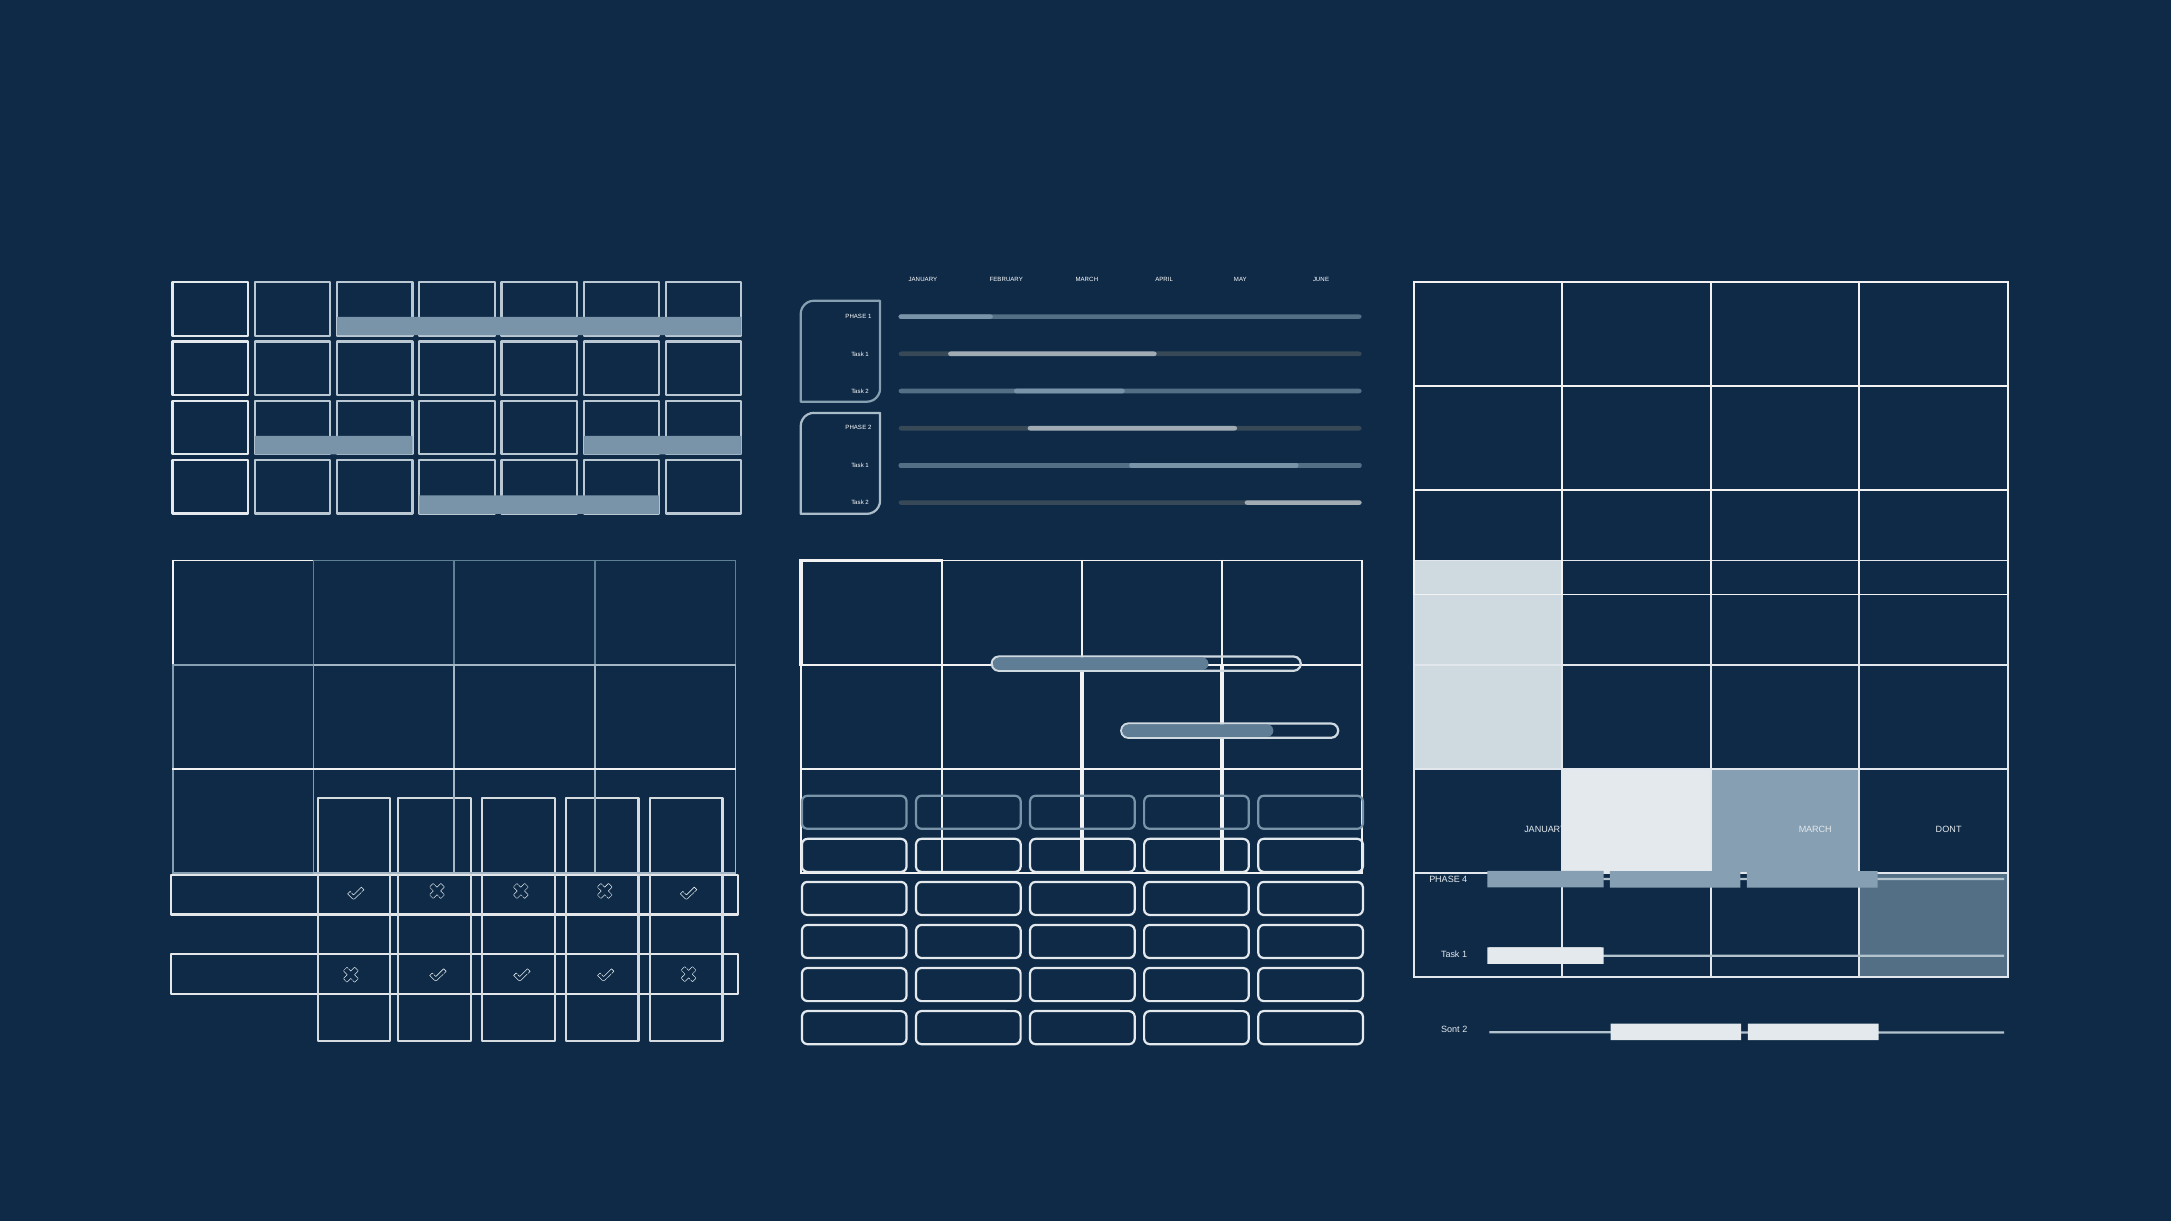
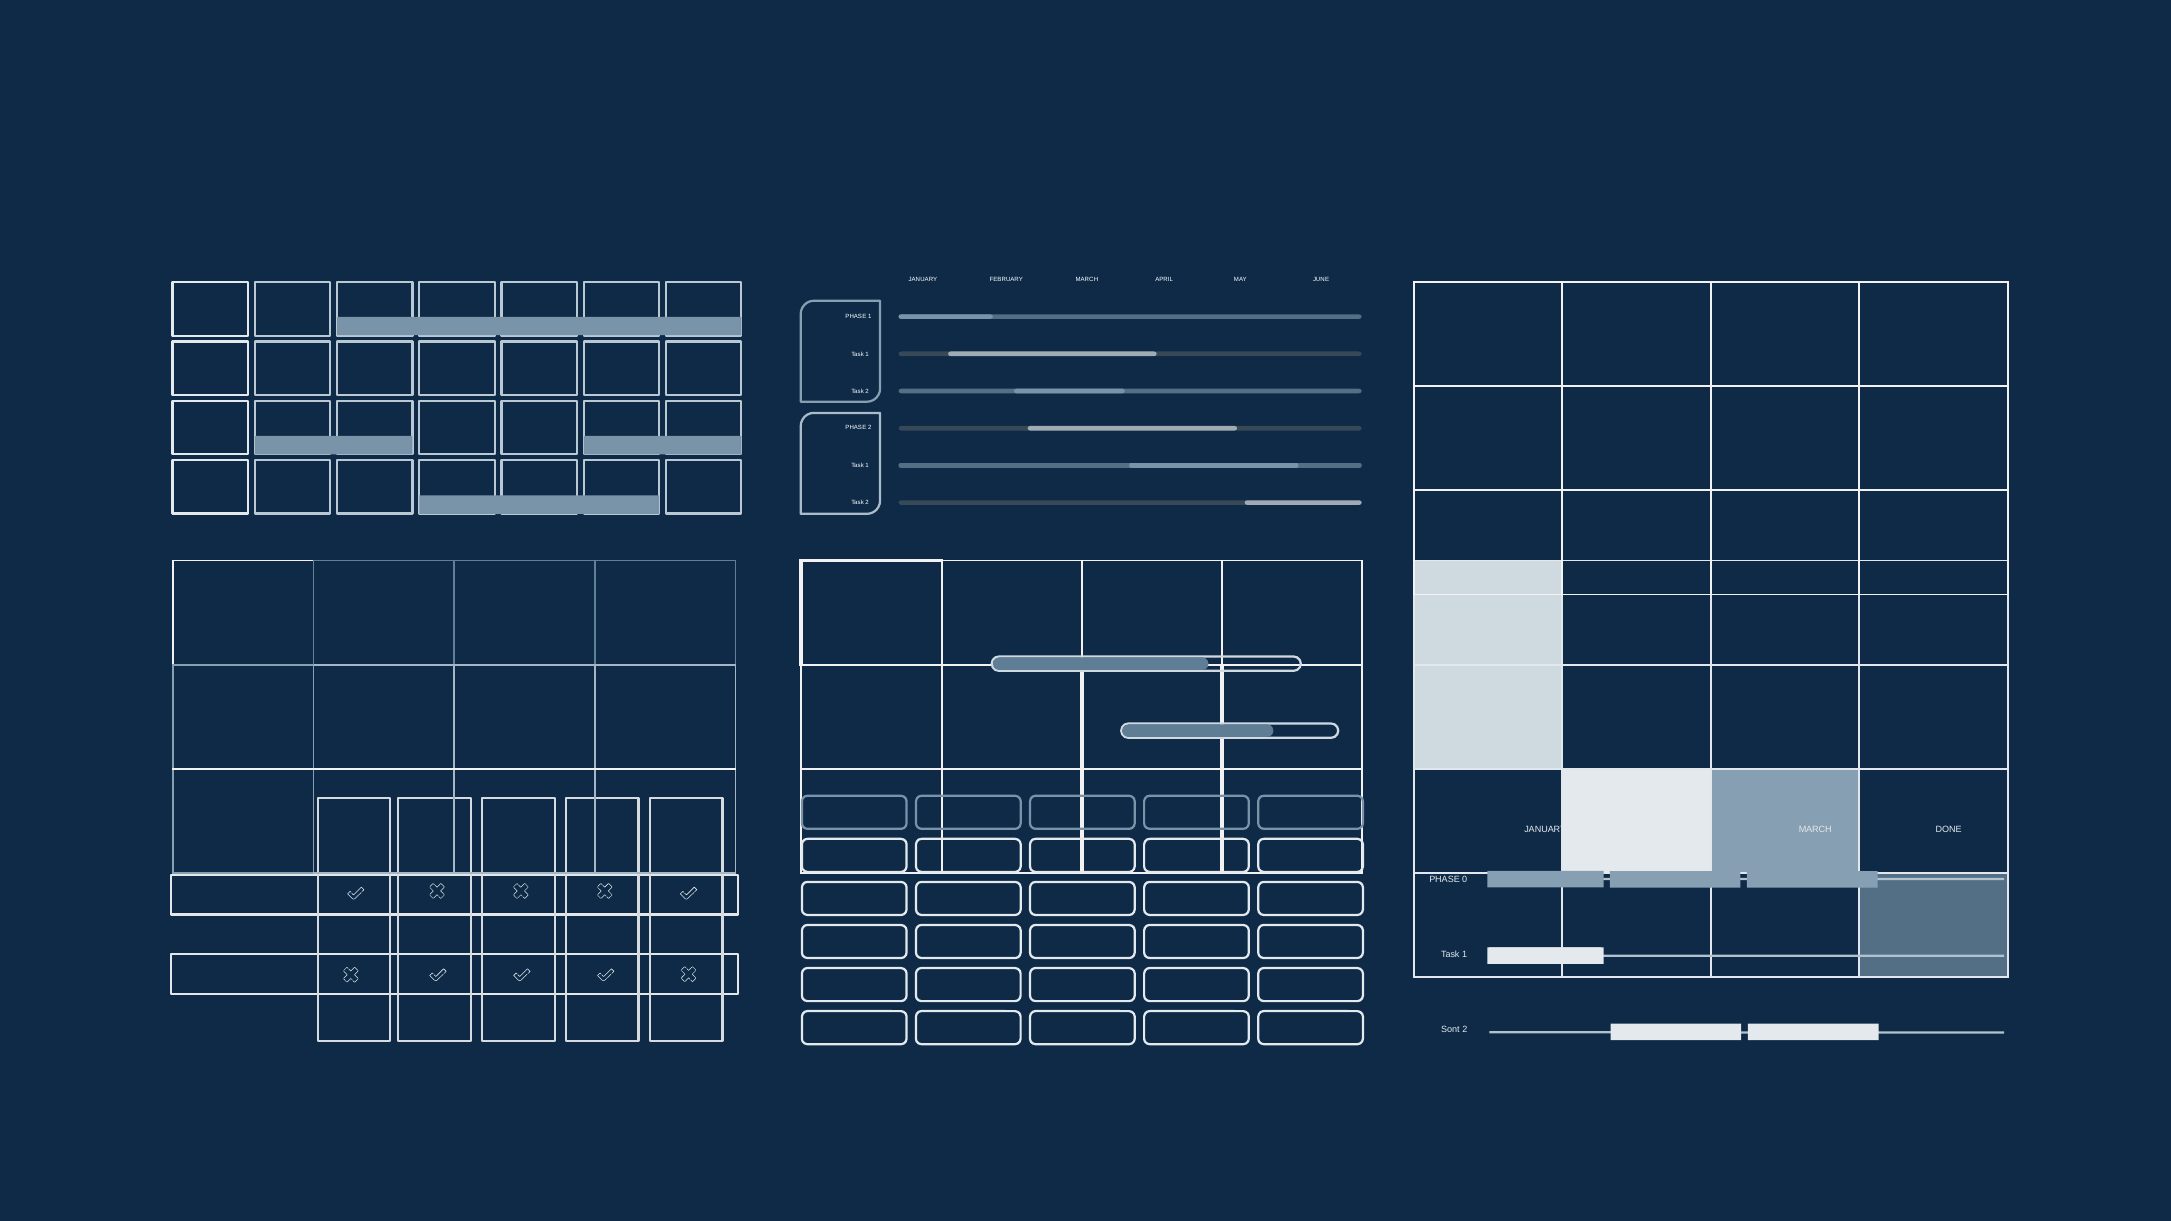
DONT: DONT -> DONE
4: 4 -> 0
